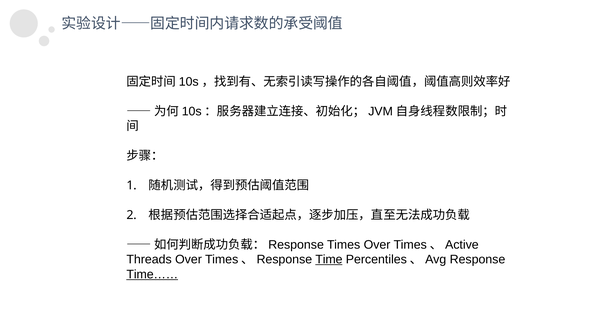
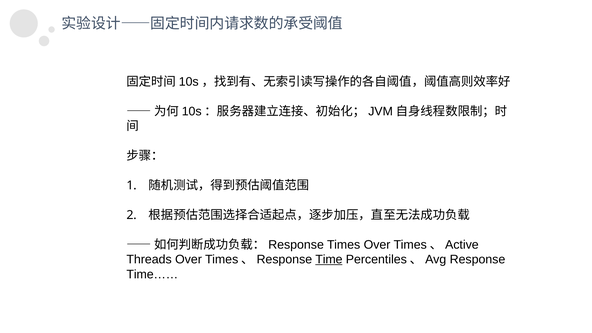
Time…… underline: present -> none
